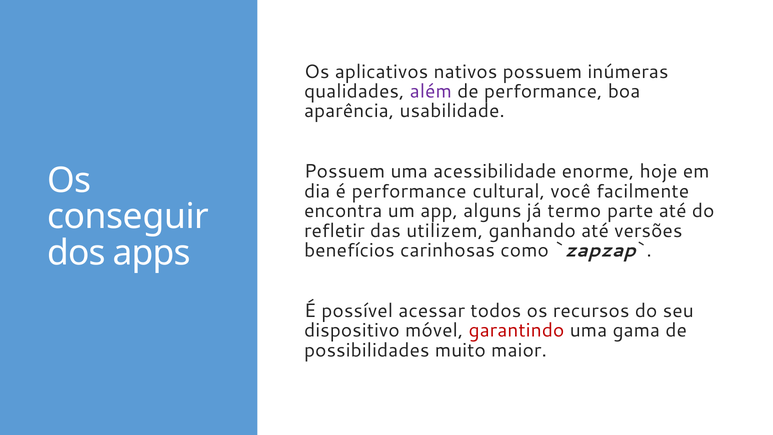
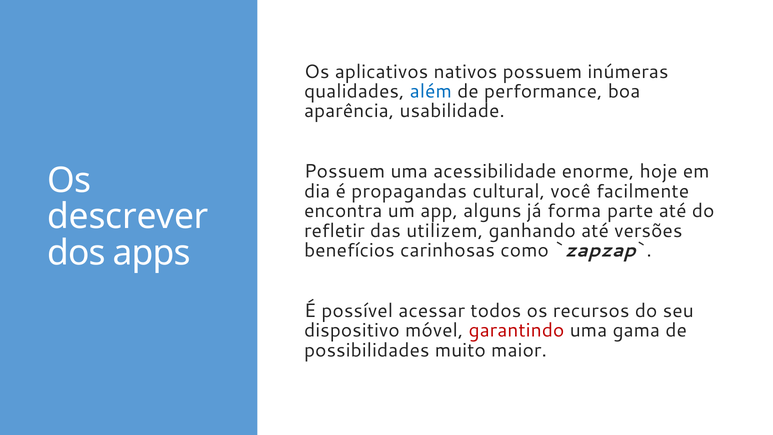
além colour: purple -> blue
é performance: performance -> propagandas
termo: termo -> forma
conseguir: conseguir -> descrever
